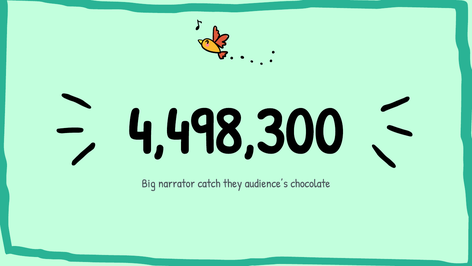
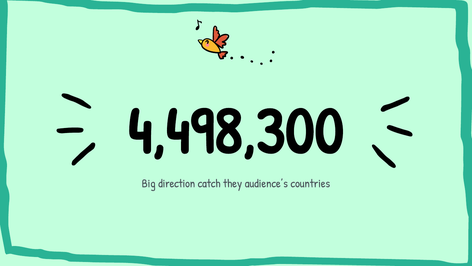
narrator: narrator -> direction
chocolate: chocolate -> countries
